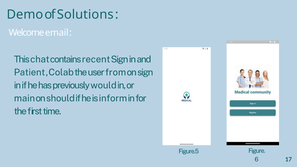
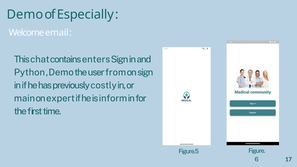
Solutions: Solutions -> Especially
recent: recent -> enters
Patient: Patient -> Python
Colab at (61, 72): Colab -> Demo
would: would -> costly
should: should -> expert
